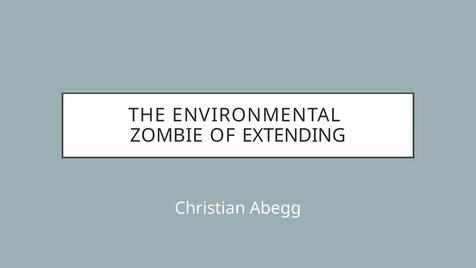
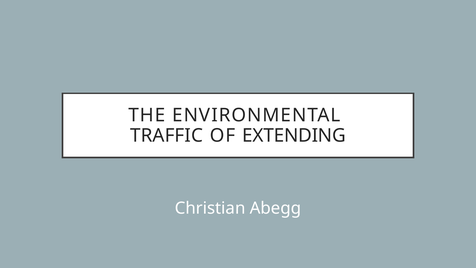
ZOMBIE: ZOMBIE -> TRAFFIC
